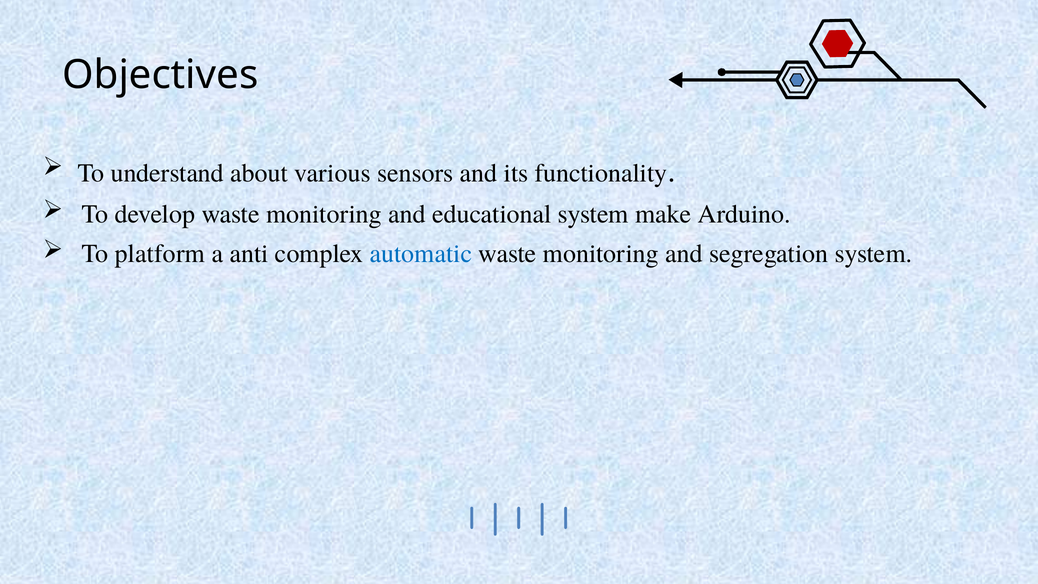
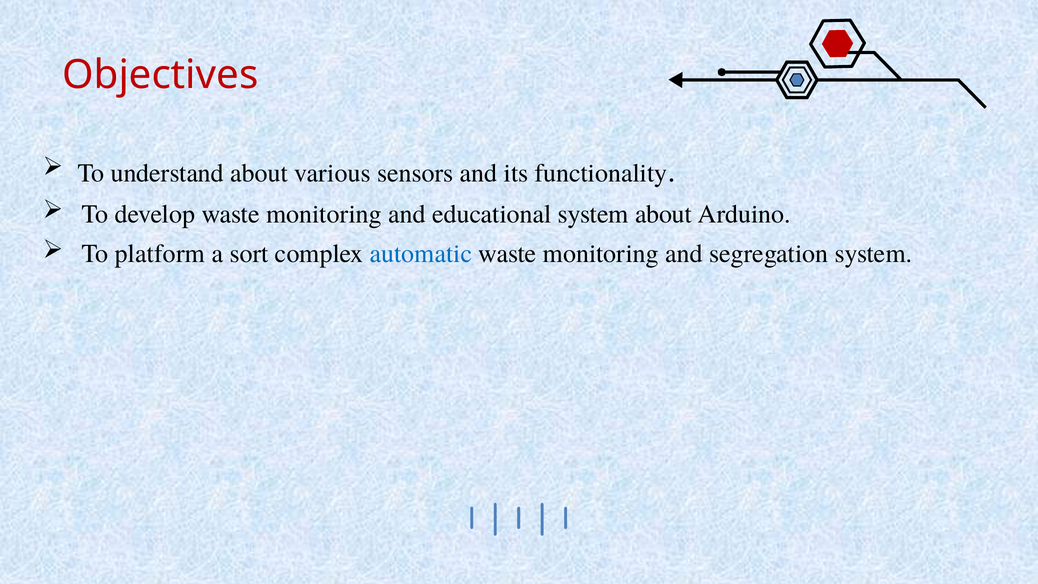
Objectives colour: black -> red
system make: make -> about
anti: anti -> sort
